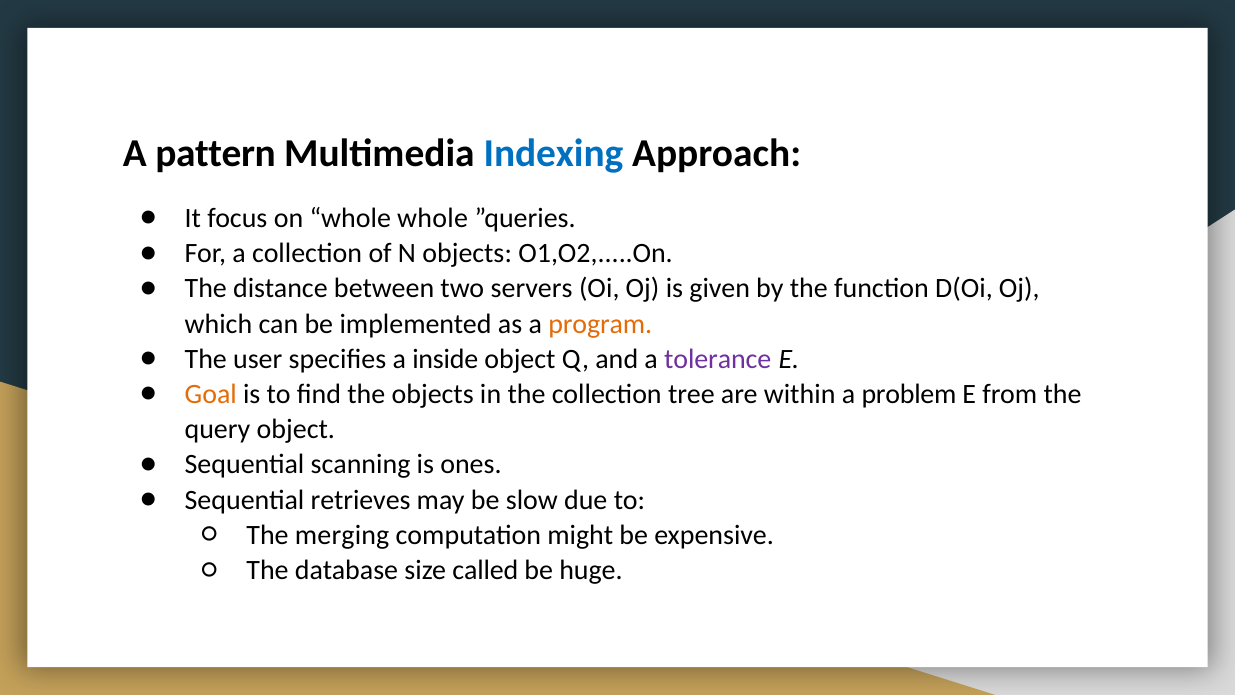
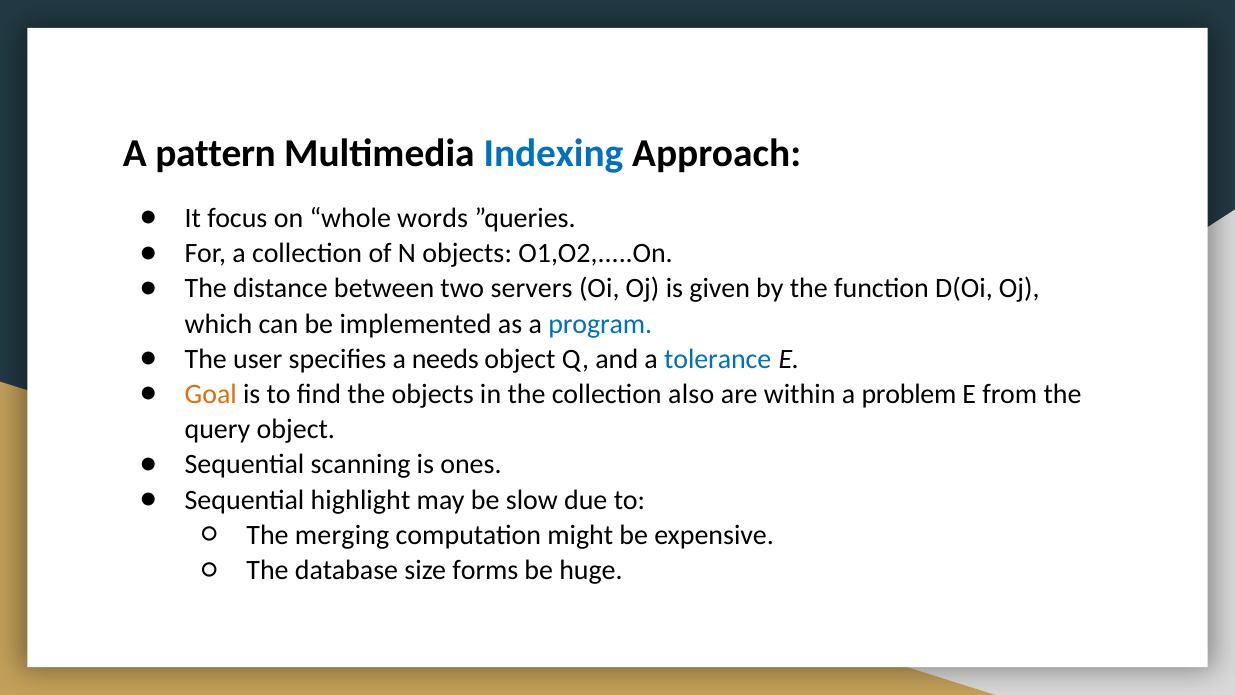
whole whole: whole -> words
program colour: orange -> blue
inside: inside -> needs
tolerance colour: purple -> blue
tree: tree -> also
retrieves: retrieves -> highlight
called: called -> forms
